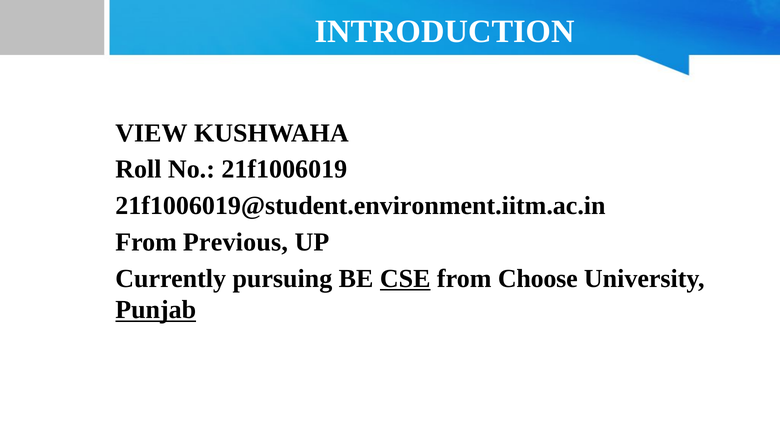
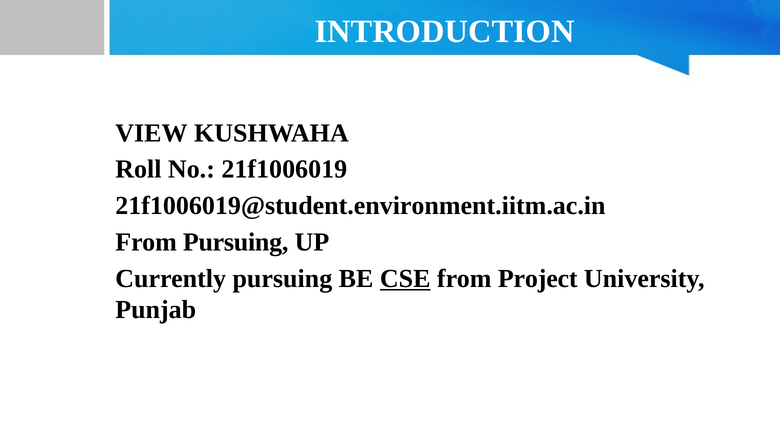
From Previous: Previous -> Pursuing
Choose: Choose -> Project
Punjab underline: present -> none
